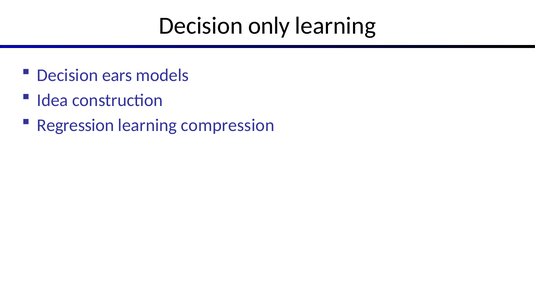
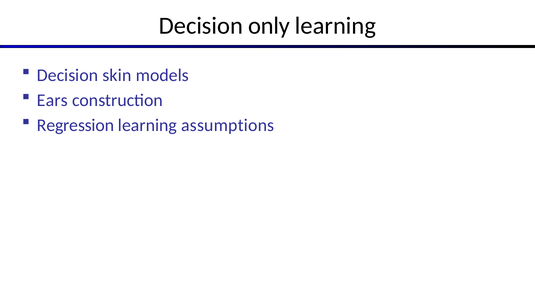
ears: ears -> skin
Idea: Idea -> Ears
compression: compression -> assumptions
